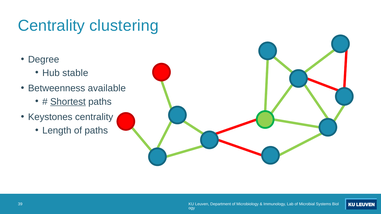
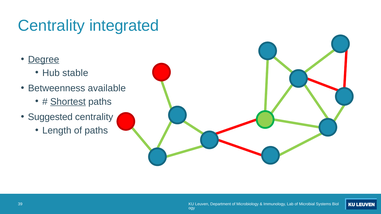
clustering: clustering -> integrated
Degree underline: none -> present
Keystones: Keystones -> Suggested
